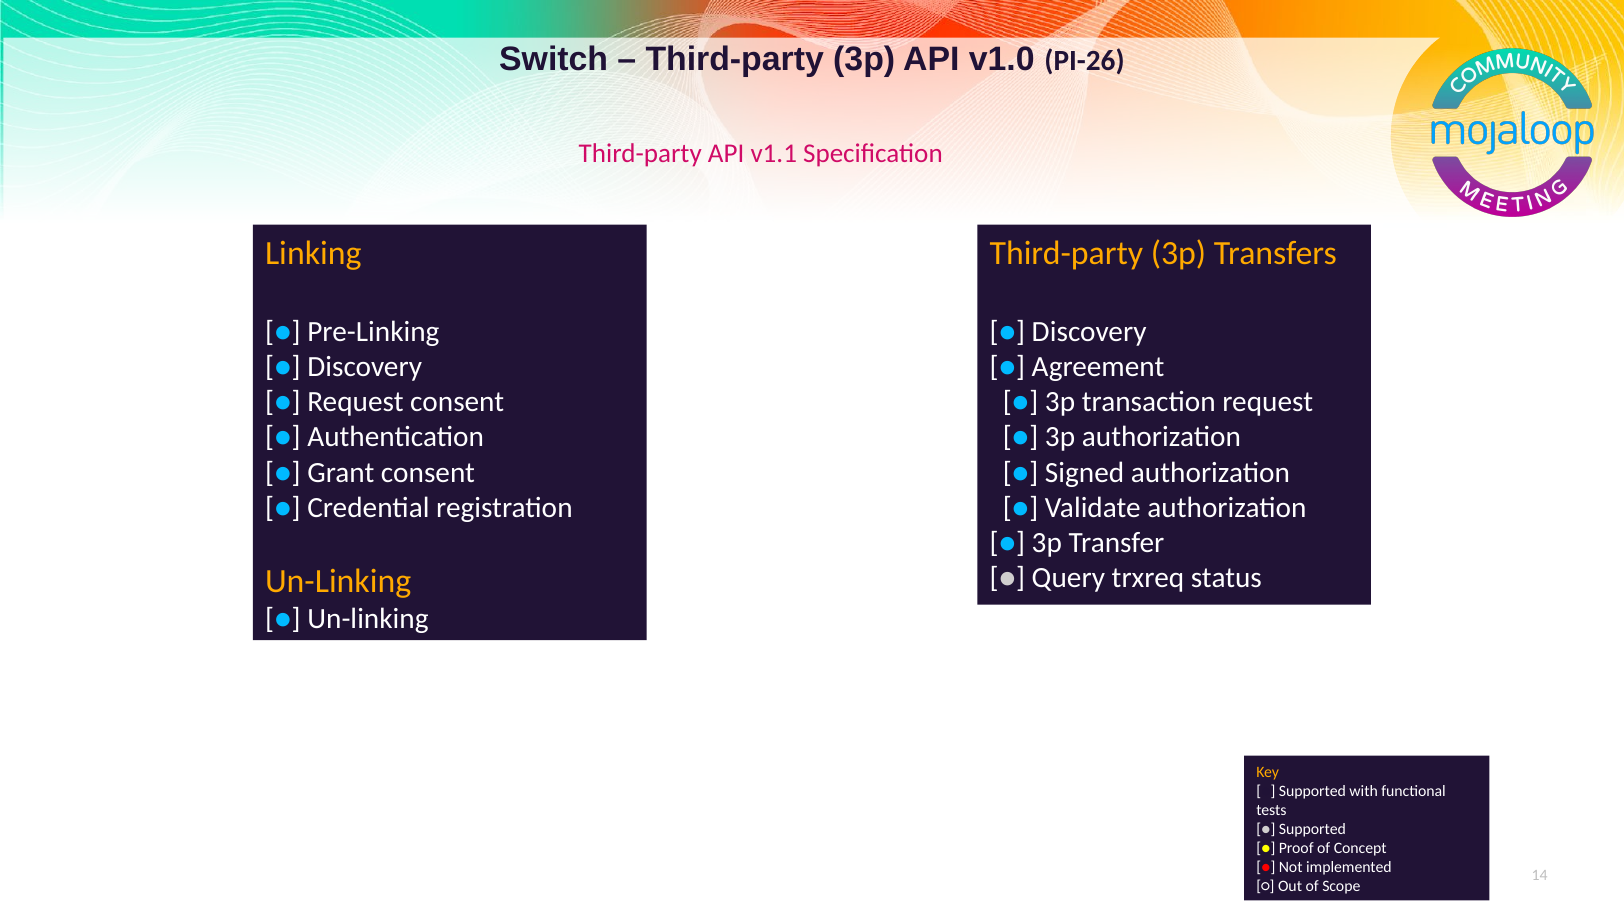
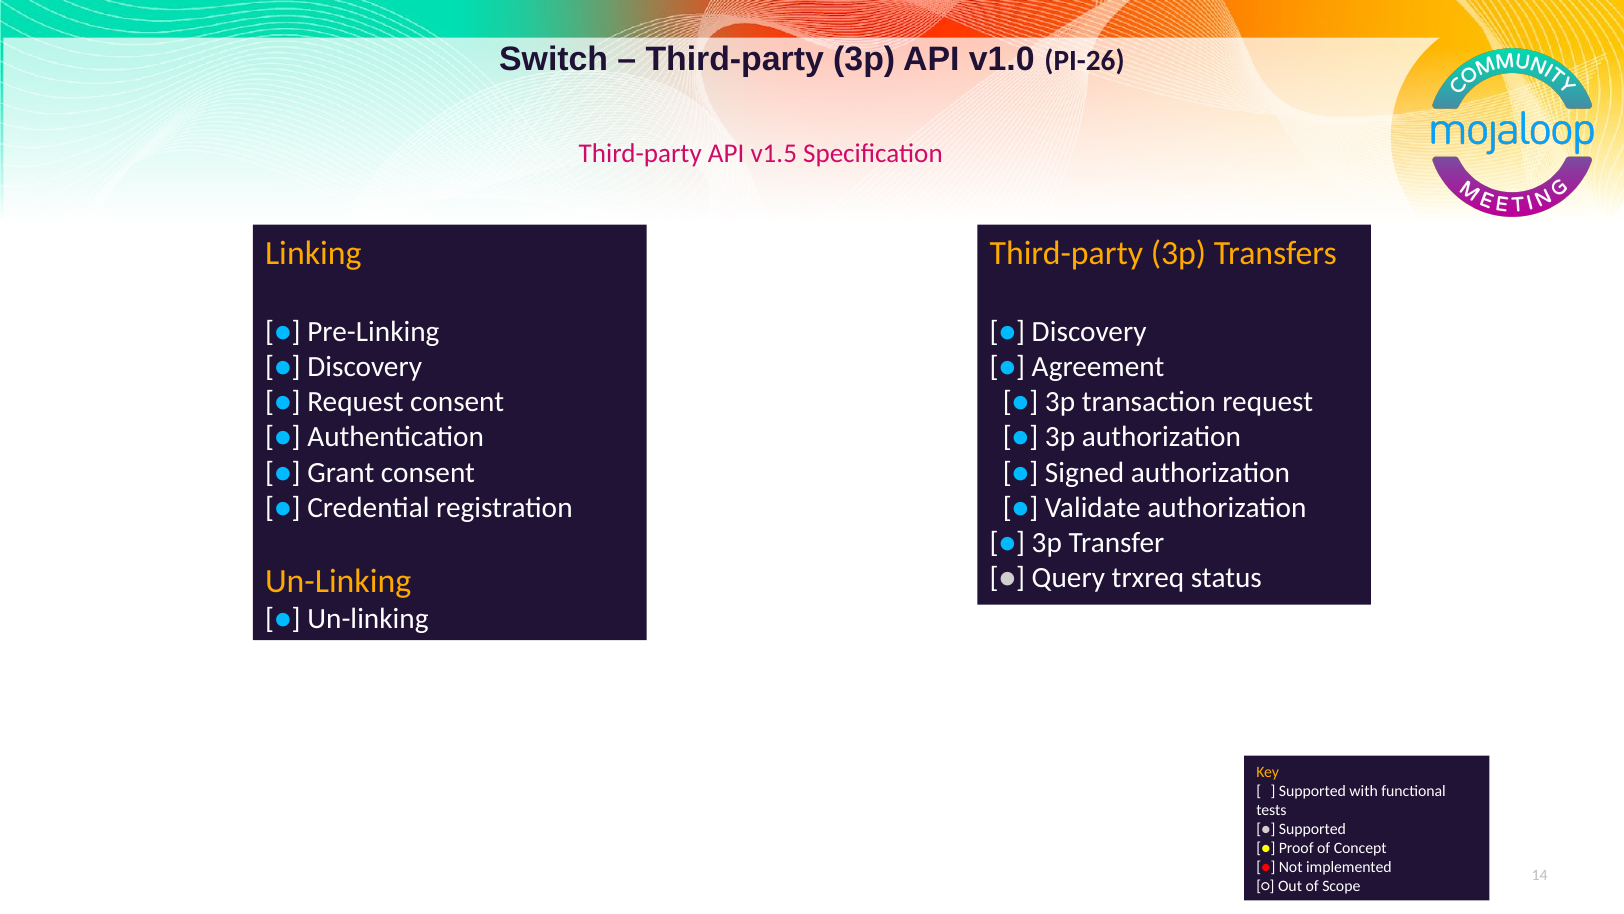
v1.1: v1.1 -> v1.5
